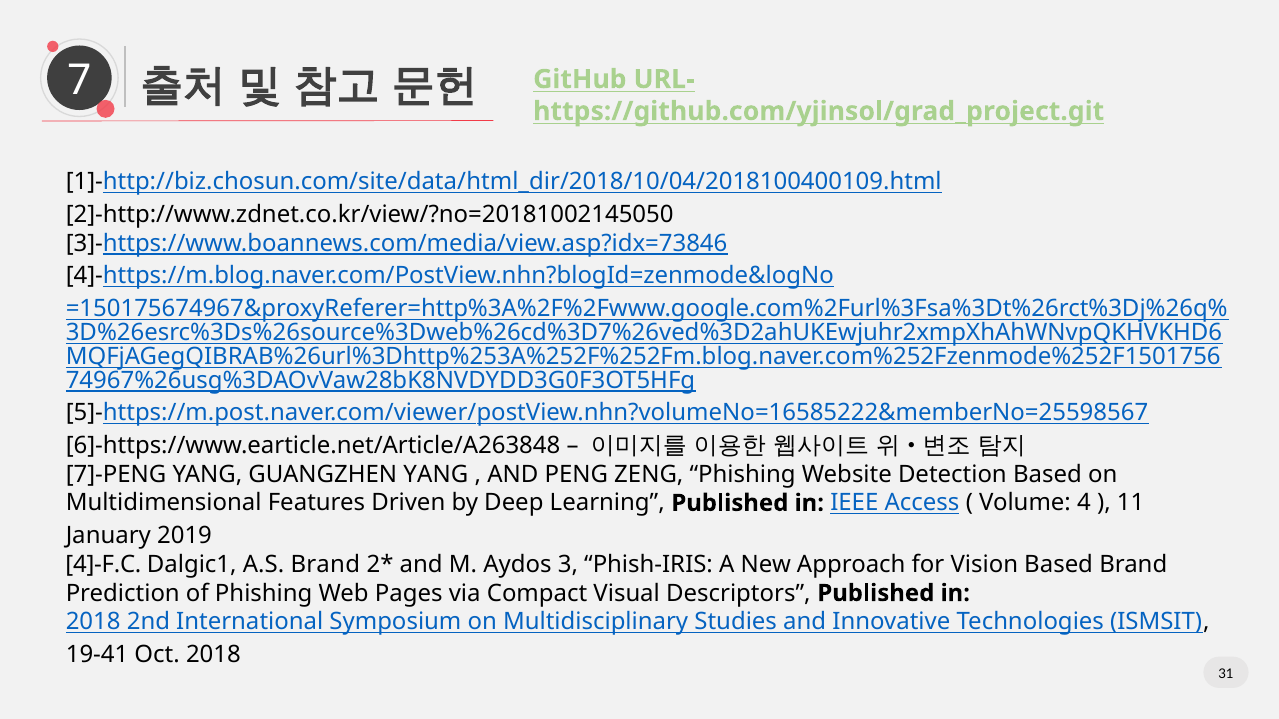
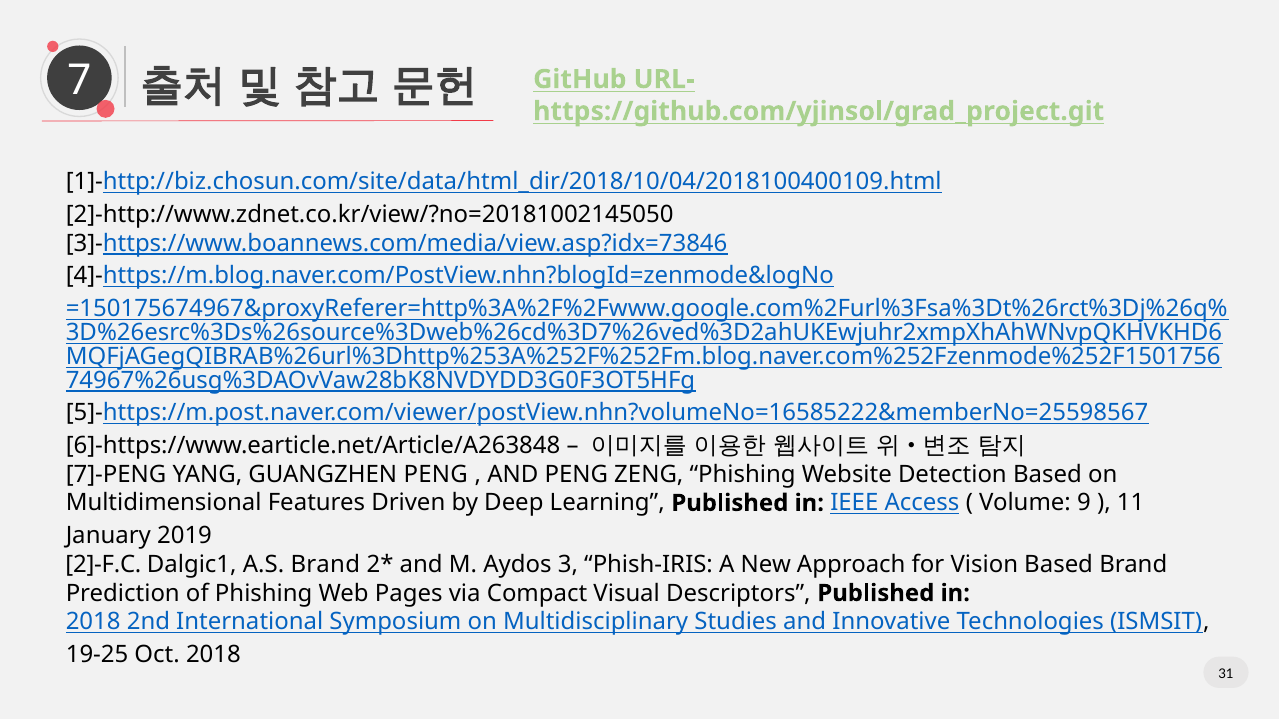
GUANGZHEN YANG: YANG -> PENG
4: 4 -> 9
4]-F.C: 4]-F.C -> 2]-F.C
19-41: 19-41 -> 19-25
